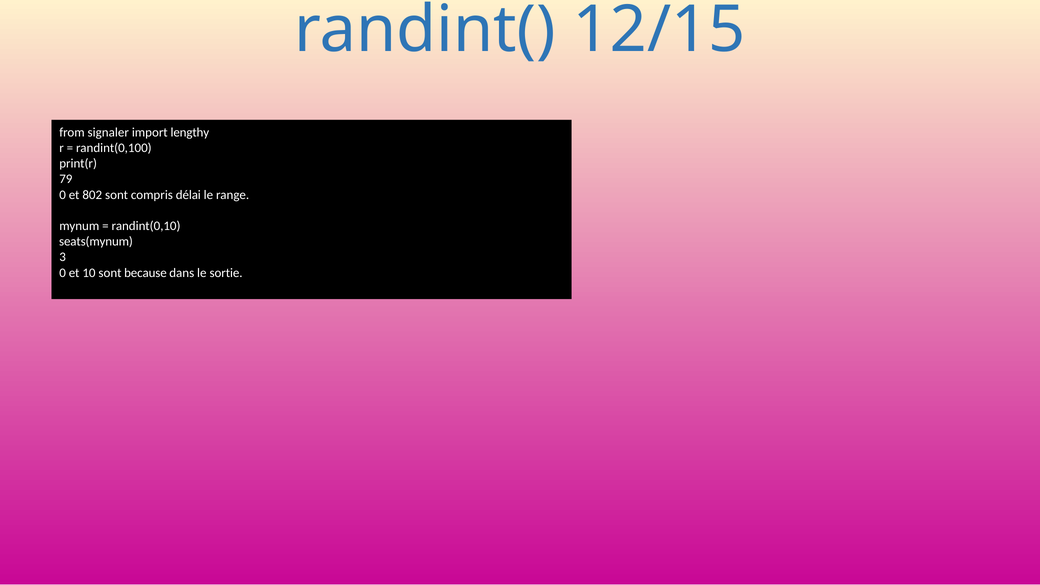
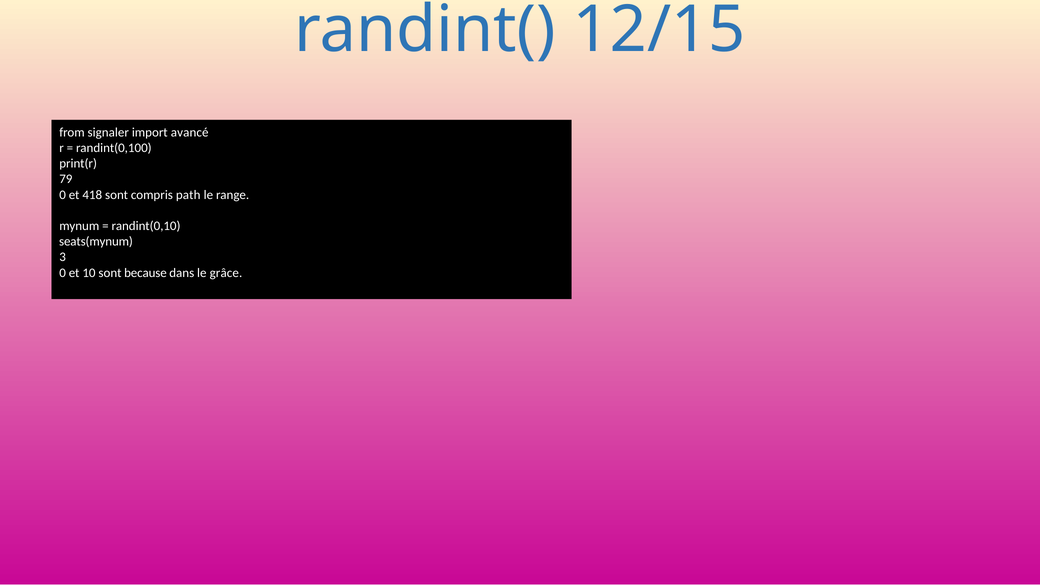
lengthy: lengthy -> avancé
802: 802 -> 418
délai: délai -> path
sortie: sortie -> grâce
